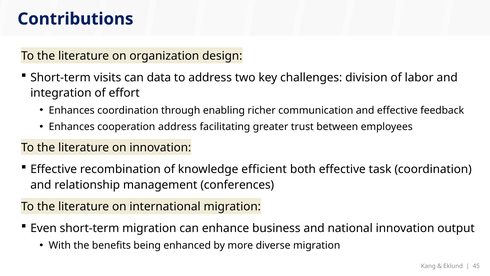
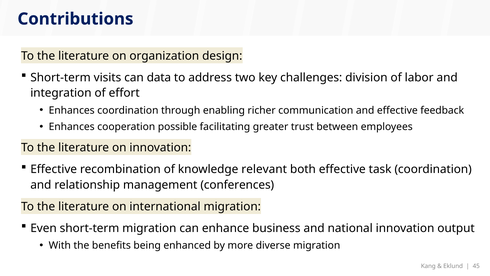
cooperation address: address -> possible
efficient: efficient -> relevant
